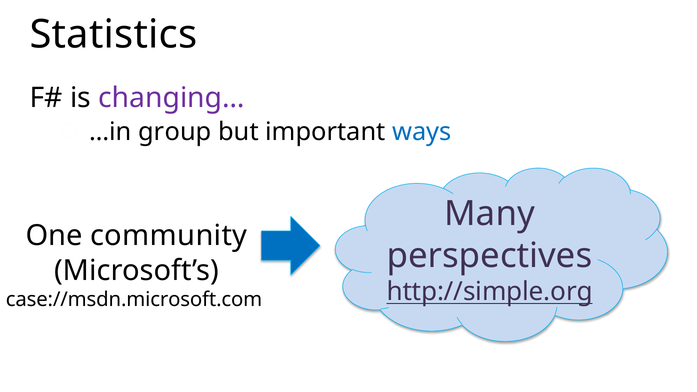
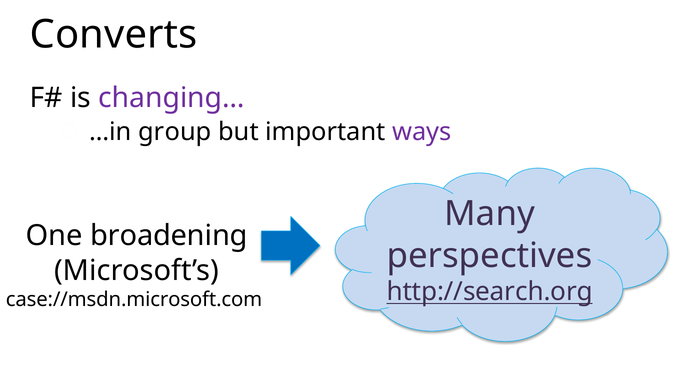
Statistics: Statistics -> Converts
ways colour: blue -> purple
community: community -> broadening
http://simple.org: http://simple.org -> http://search.org
